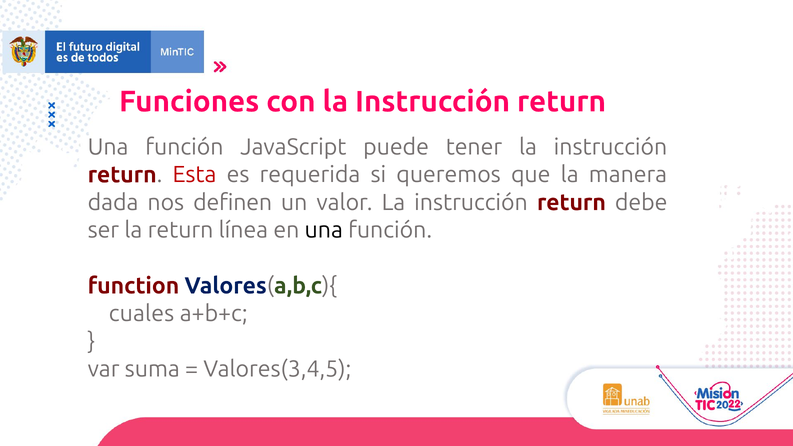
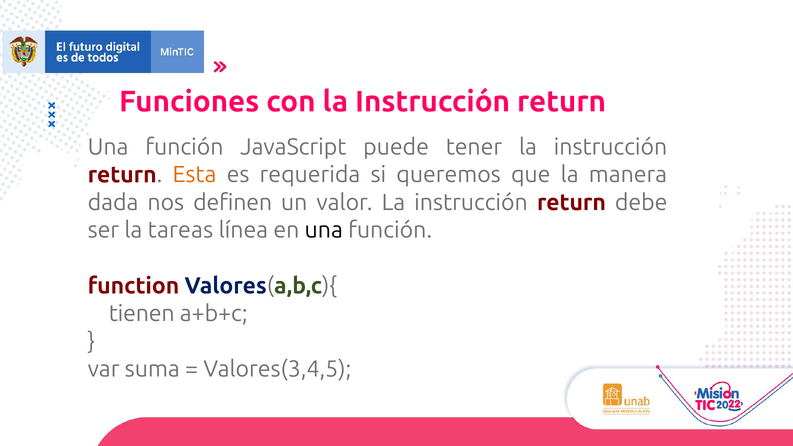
Esta colour: red -> orange
la return: return -> tareas
cuales: cuales -> tienen
